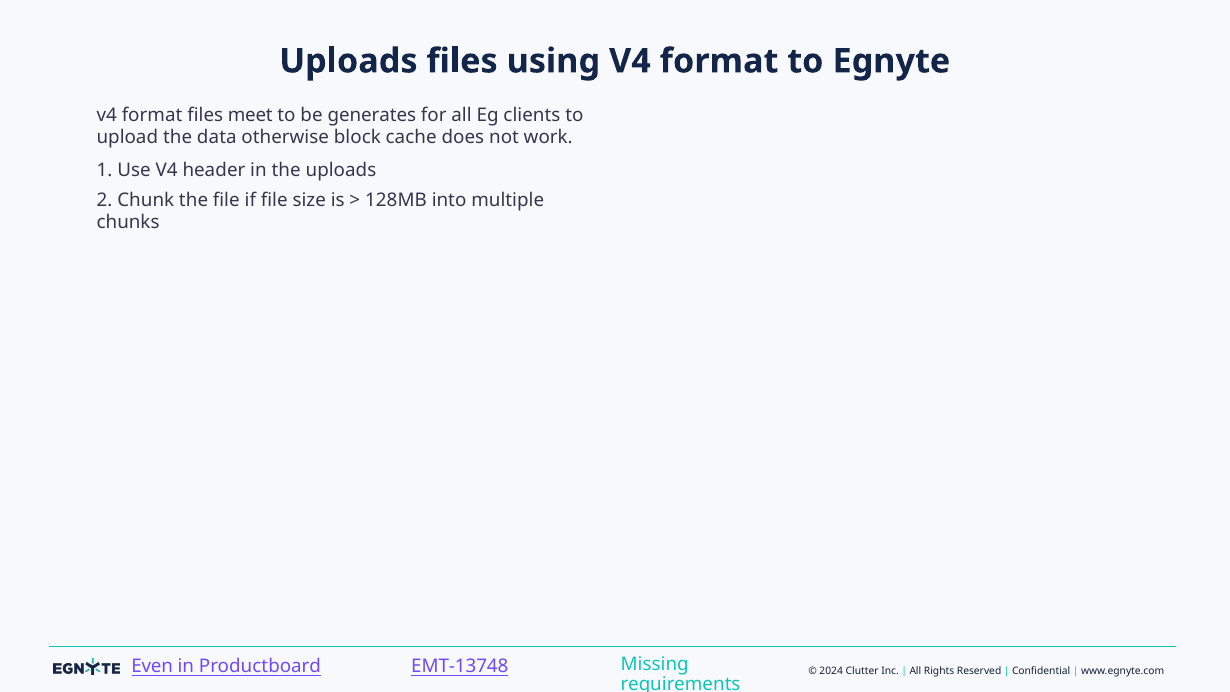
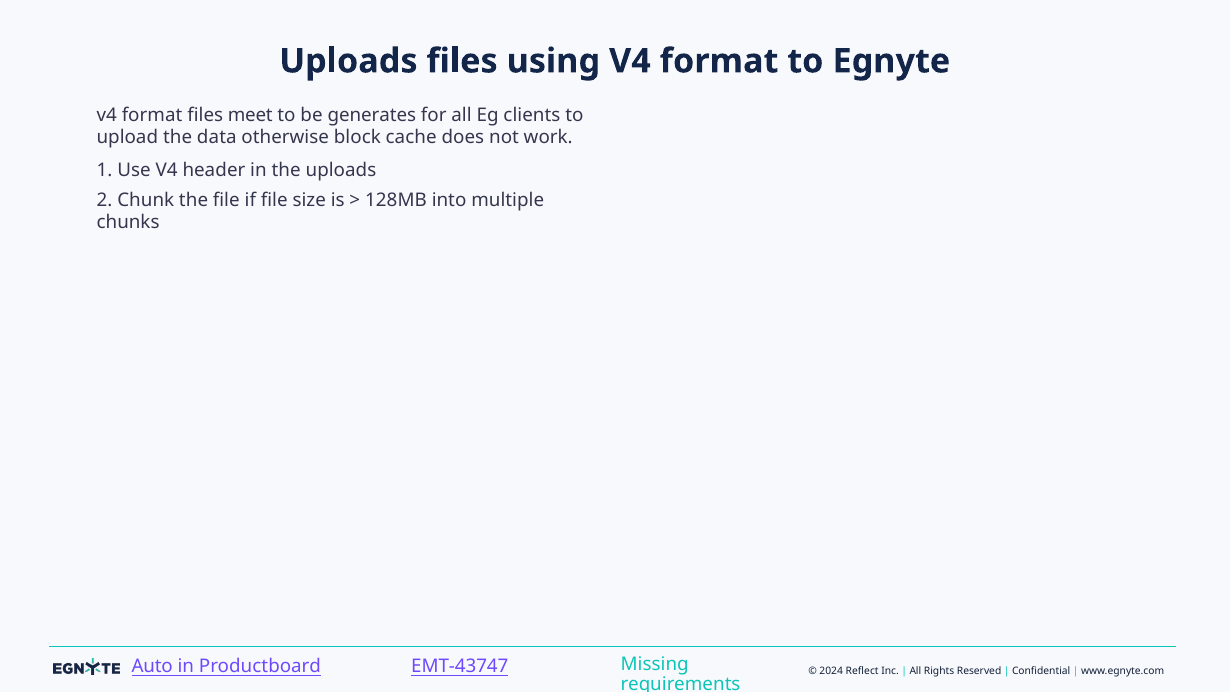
Even: Even -> Auto
EMT-13748: EMT-13748 -> EMT-43747
Clutter: Clutter -> Reflect
